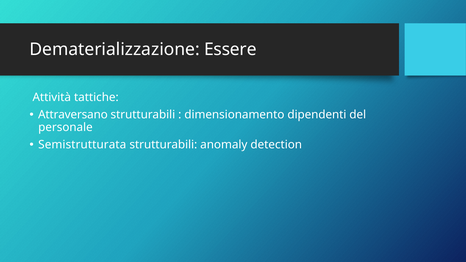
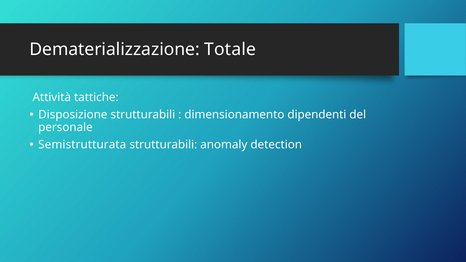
Essere: Essere -> Totale
Attraversano: Attraversano -> Disposizione
